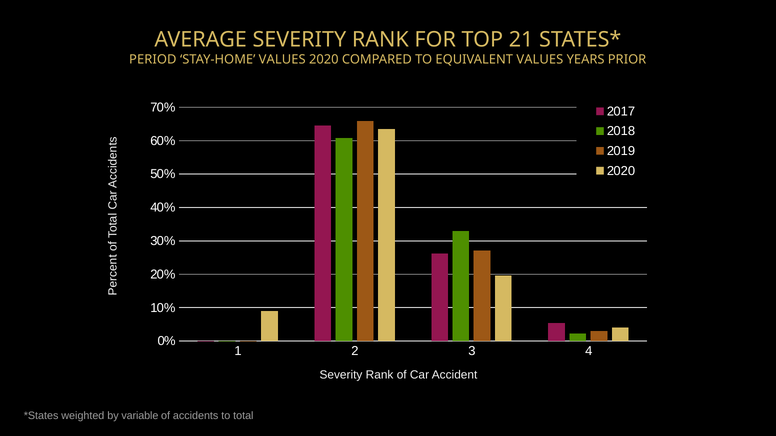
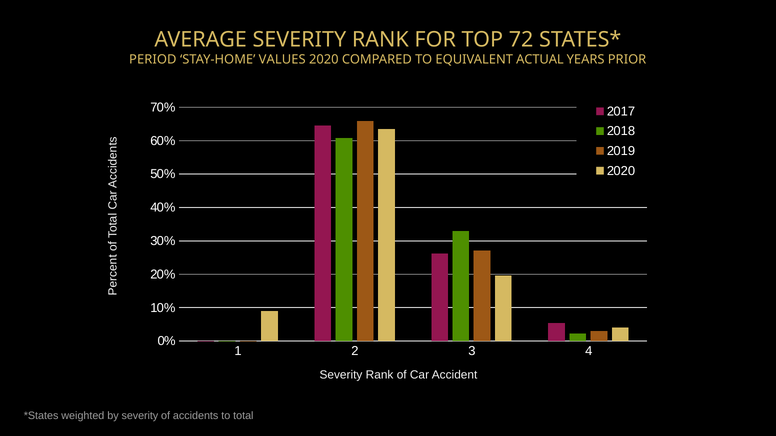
21: 21 -> 72
EQUIVALENT VALUES: VALUES -> ACTUAL
by variable: variable -> severity
